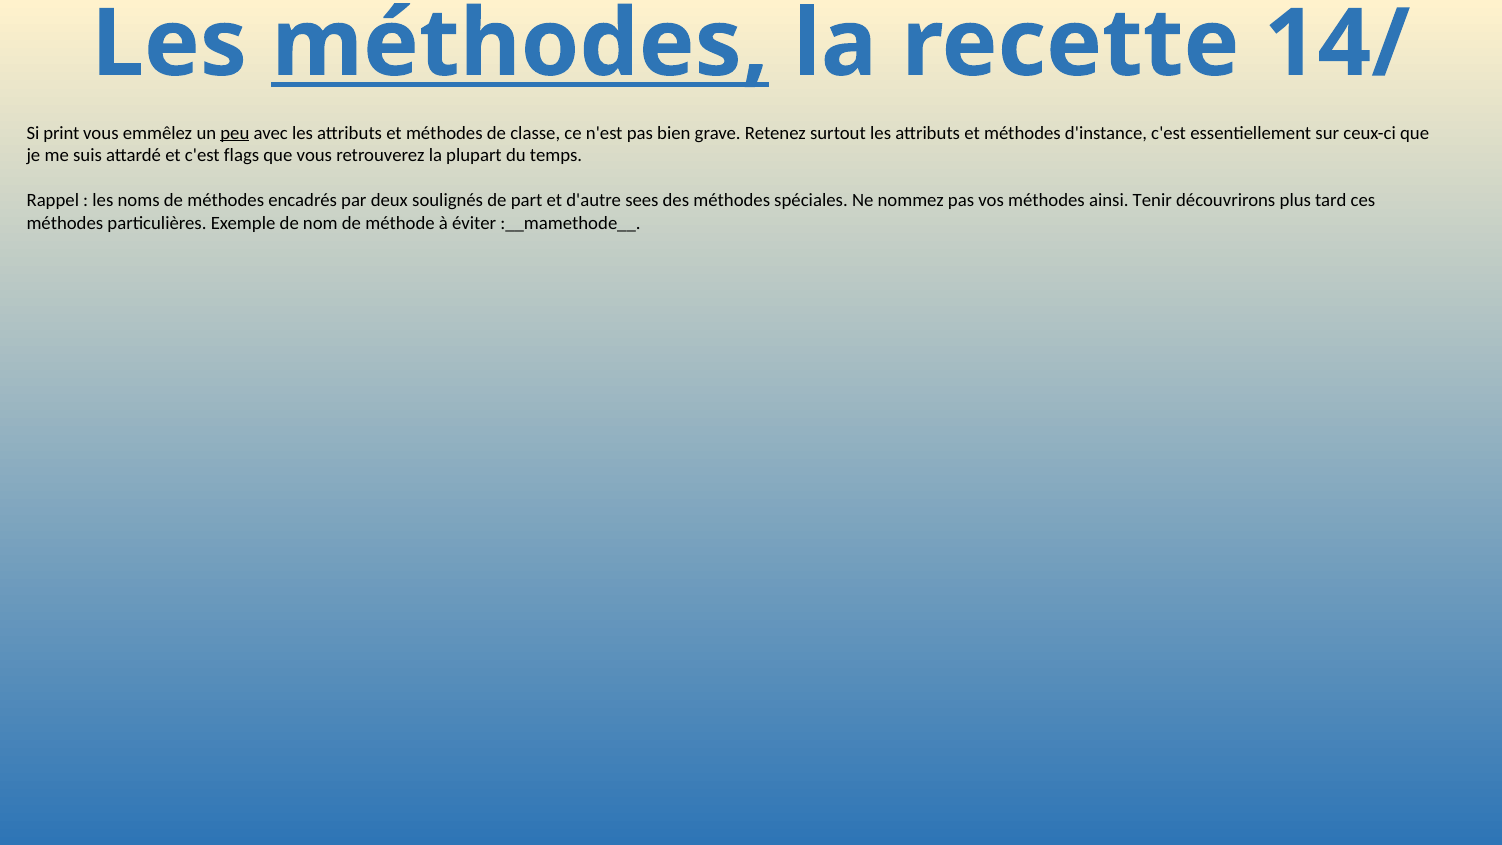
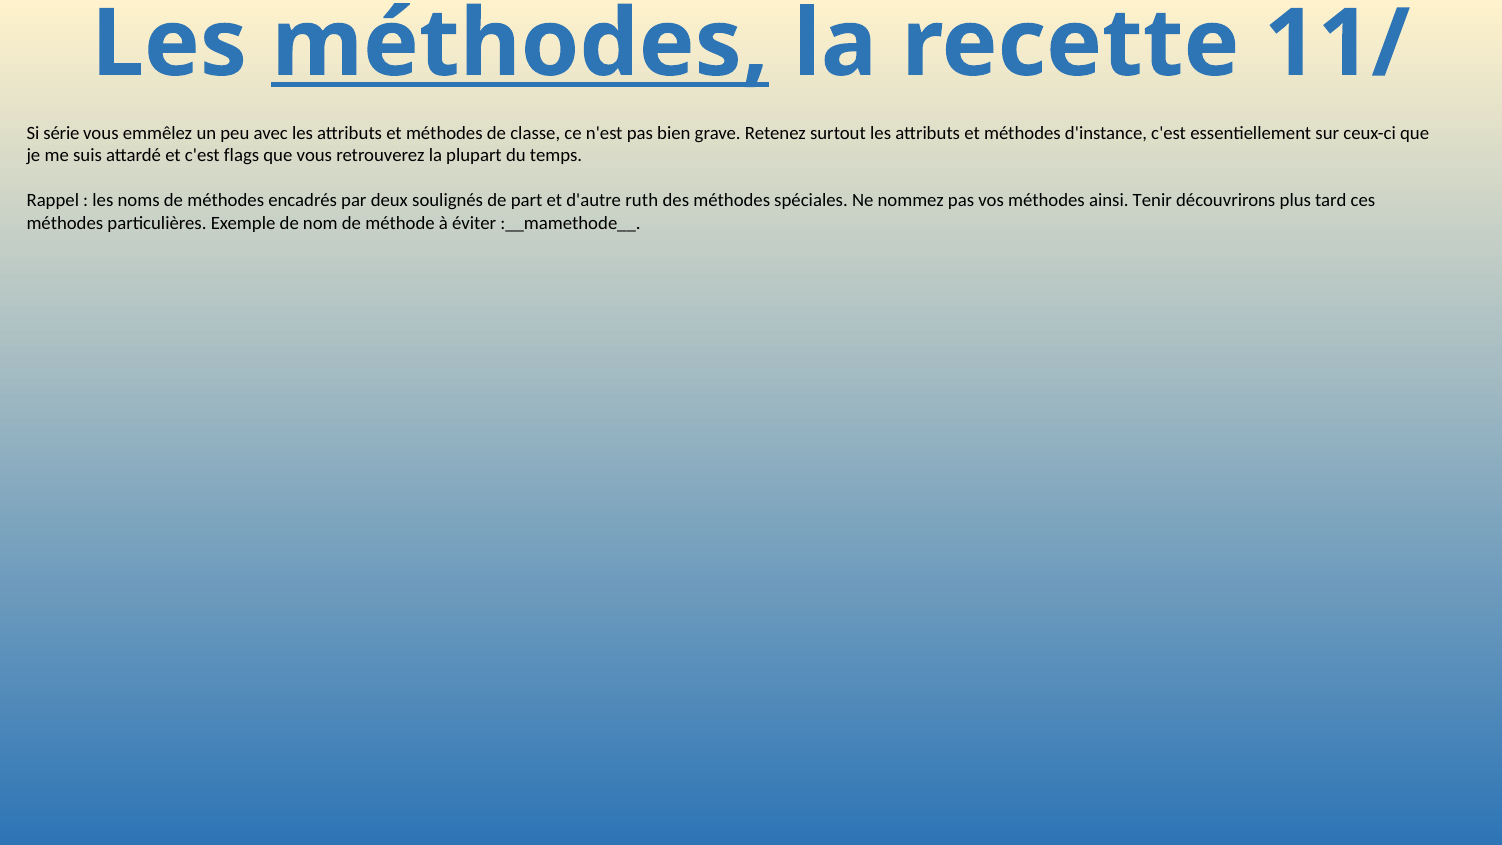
14/: 14/ -> 11/
print: print -> série
peu underline: present -> none
sees: sees -> ruth
